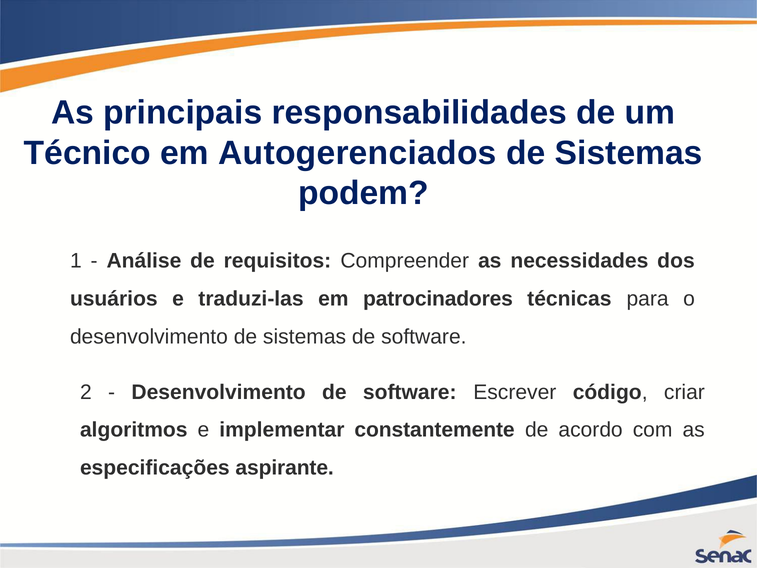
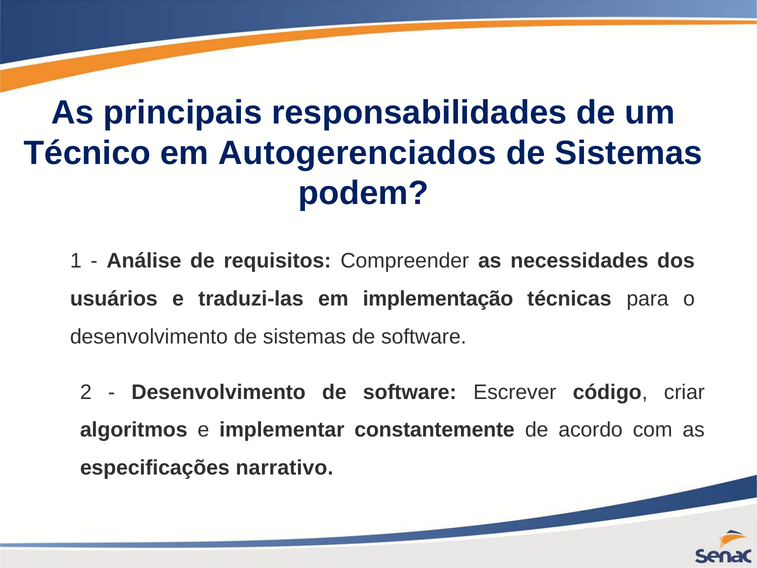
patrocinadores: patrocinadores -> implementação
aspirante: aspirante -> narrativo
